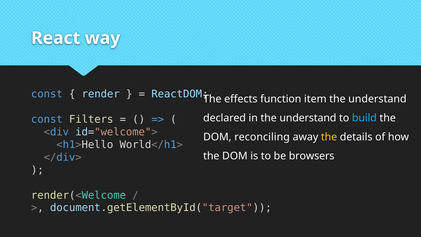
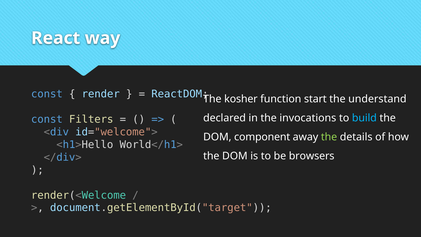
effects: effects -> kosher
item: item -> start
in the understand: understand -> invocations
reconciling: reconciling -> component
the at (329, 137) colour: yellow -> light green
